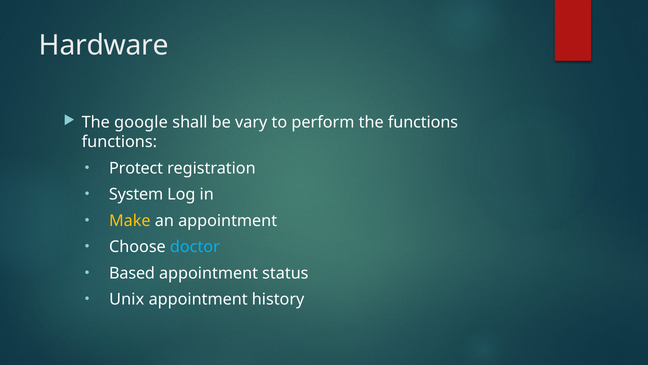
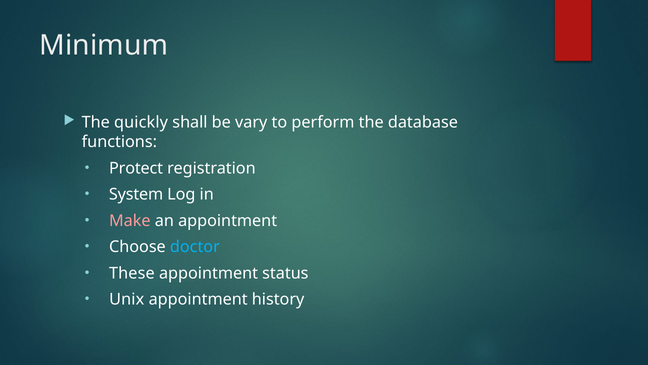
Hardware: Hardware -> Minimum
google: google -> quickly
the functions: functions -> database
Make colour: yellow -> pink
Based: Based -> These
